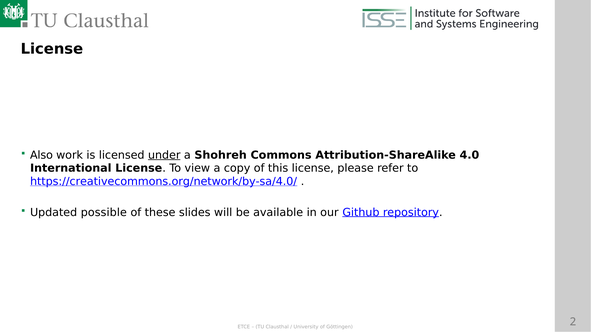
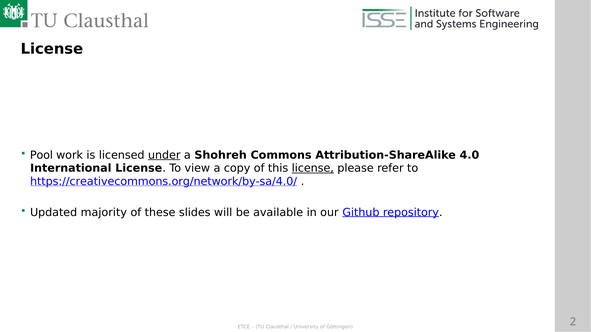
Also: Also -> Pool
license at (313, 169) underline: none -> present
possible: possible -> majority
